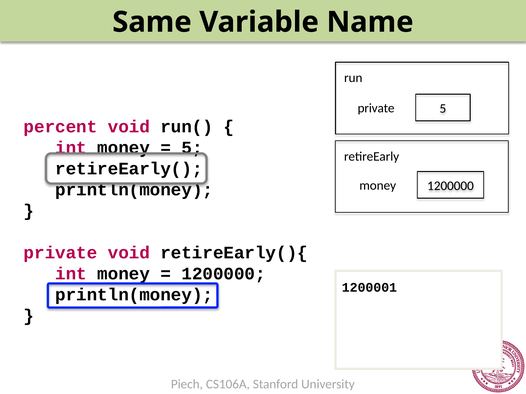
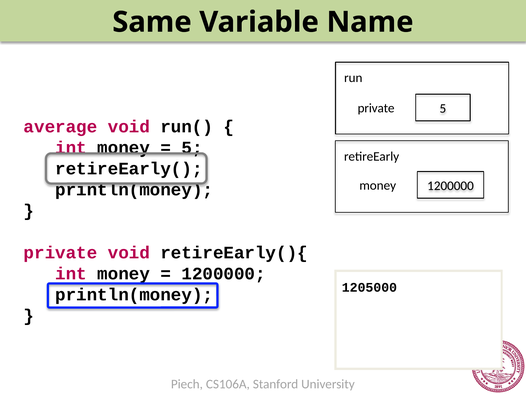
percent: percent -> average
1200001: 1200001 -> 1205000
